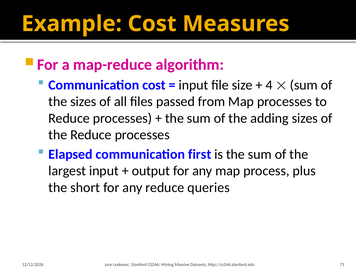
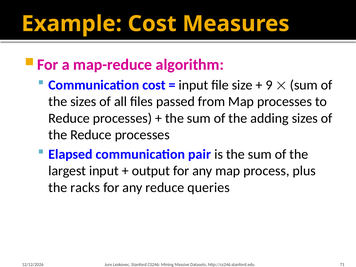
4: 4 -> 9
first: first -> pair
short: short -> racks
